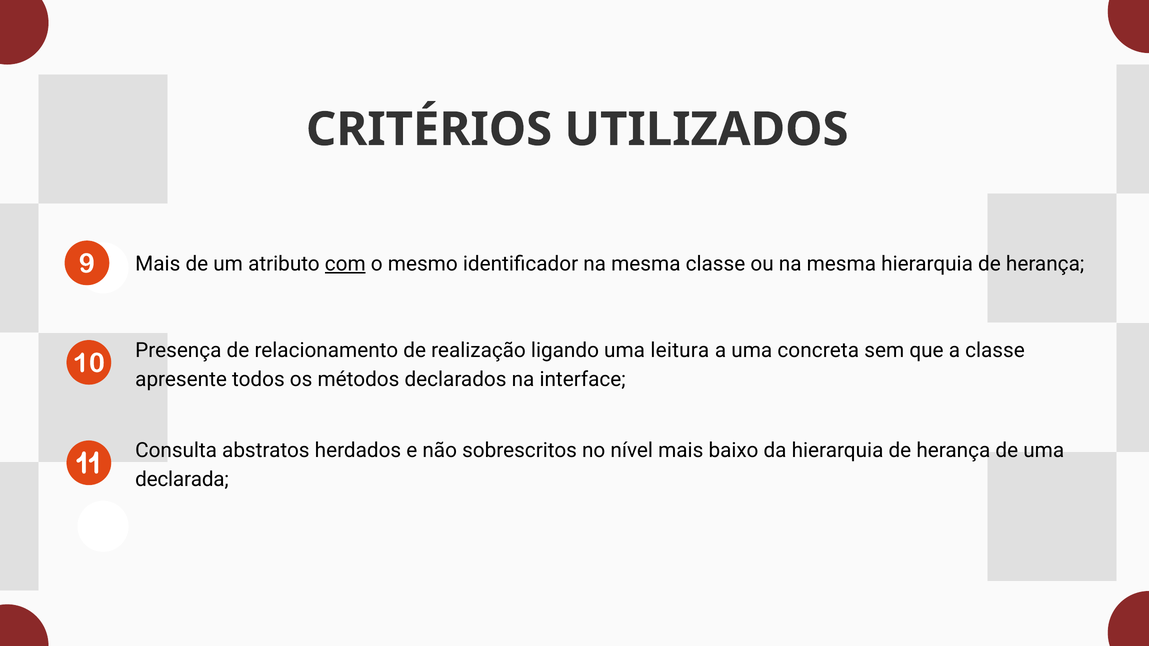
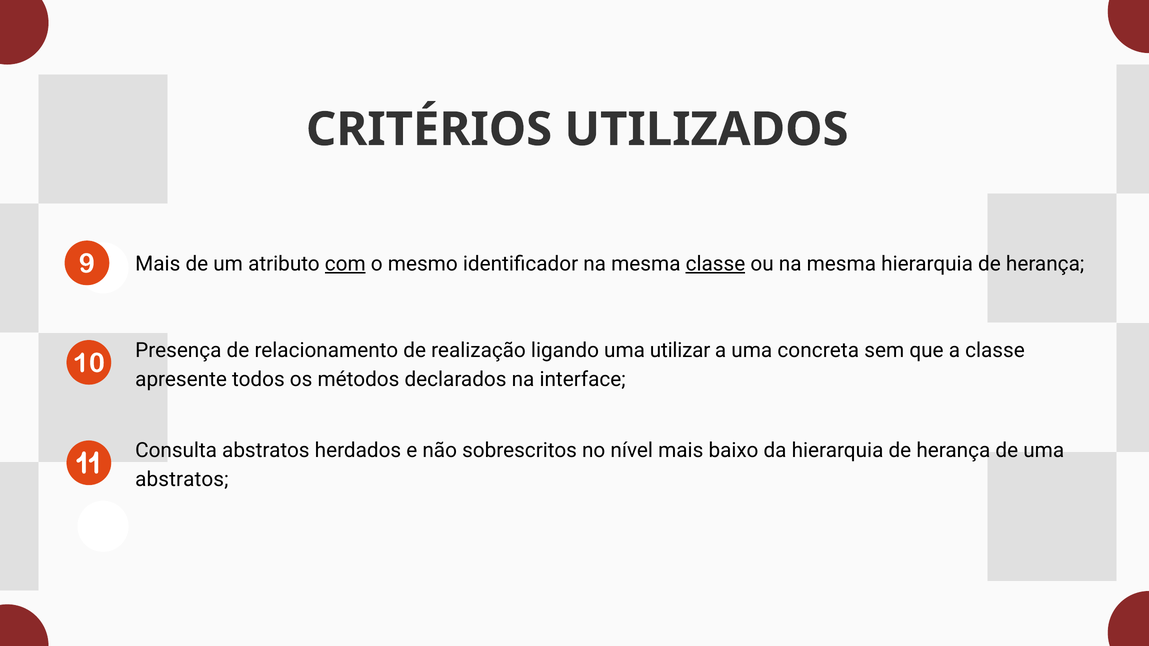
classe at (715, 264) underline: none -> present
leitura: leitura -> utilizar
declarada at (182, 480): declarada -> abstratos
